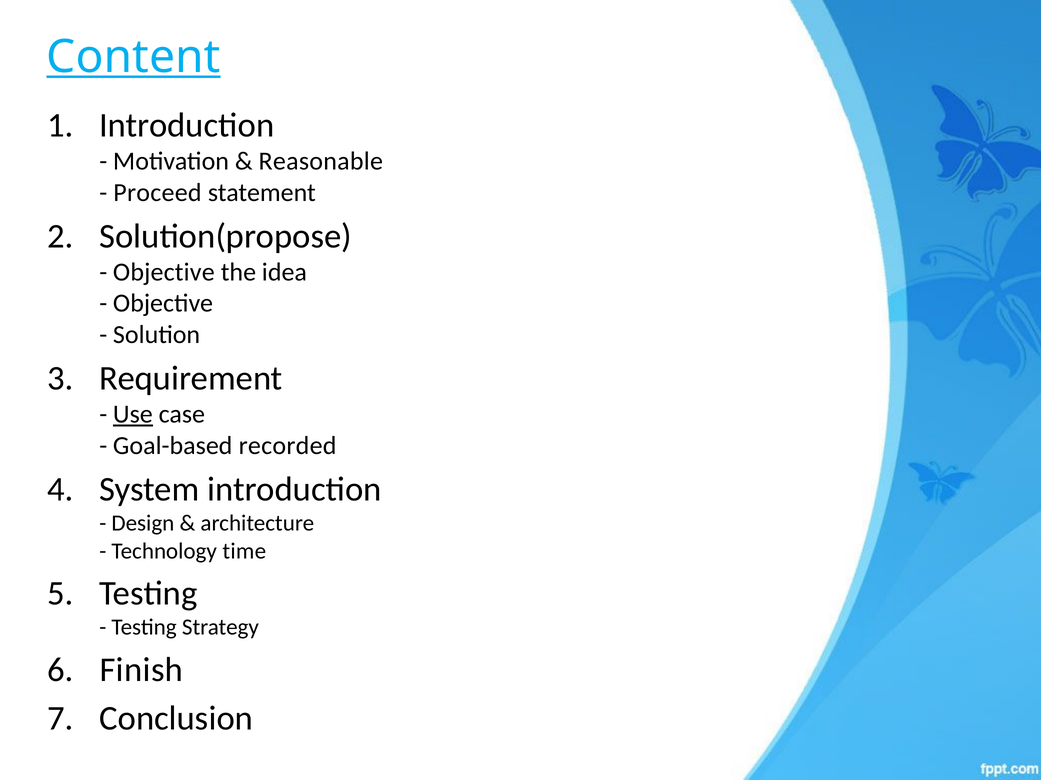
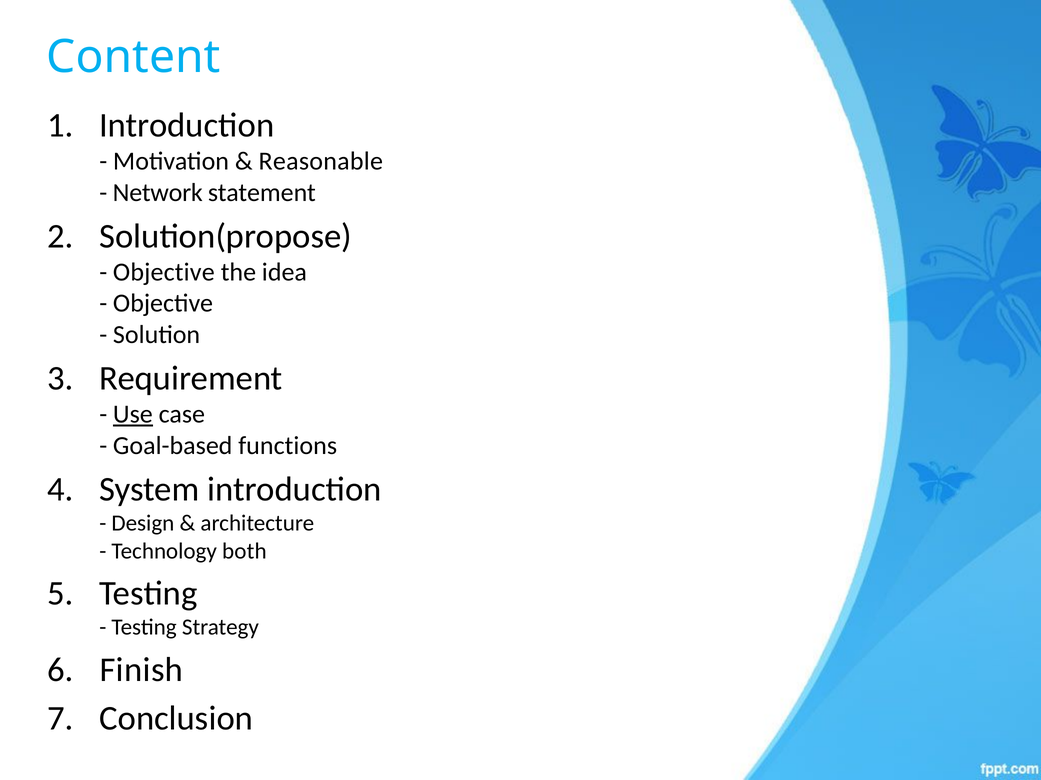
Content underline: present -> none
Proceed: Proceed -> Network
recorded: recorded -> functions
time: time -> both
